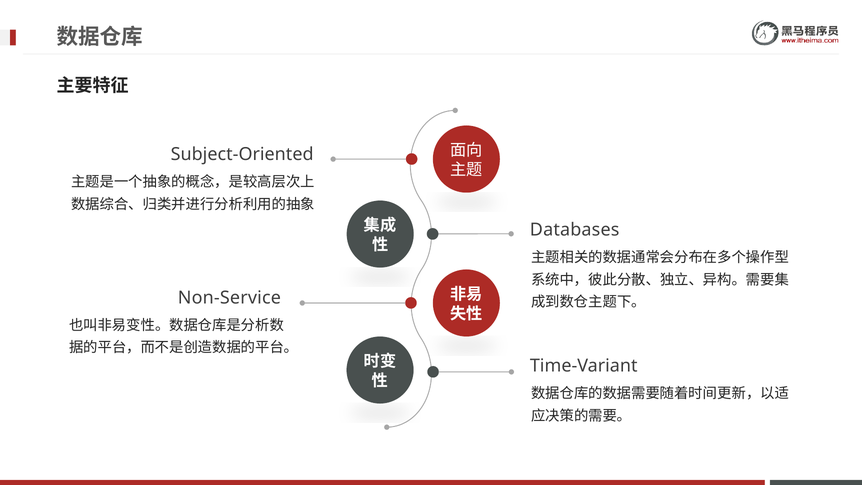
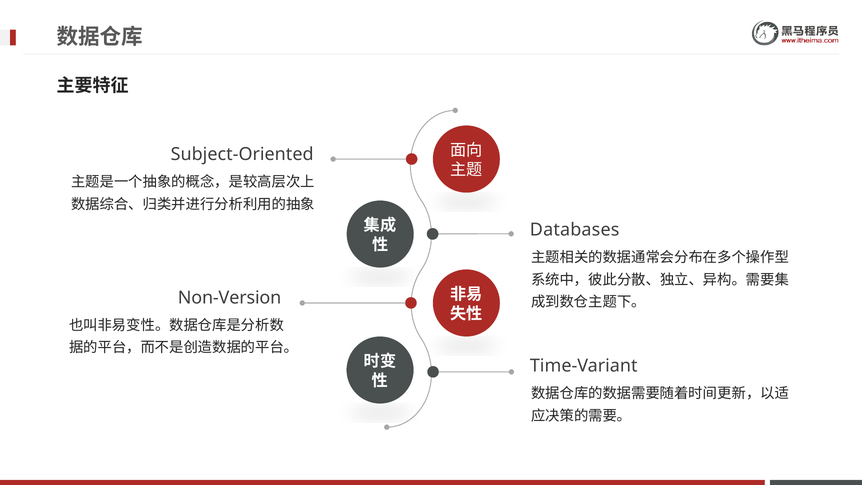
Non-Service: Non-Service -> Non-Version
